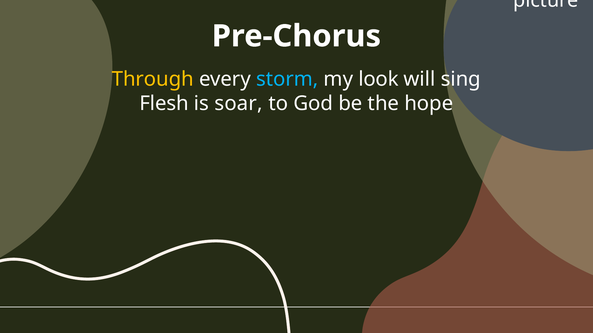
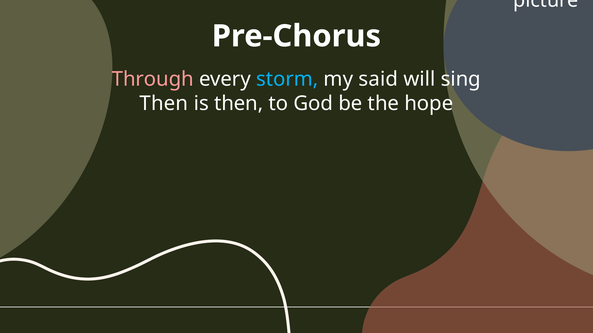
Through colour: yellow -> pink
look: look -> said
Flesh at (164, 104): Flesh -> Then
is soar: soar -> then
